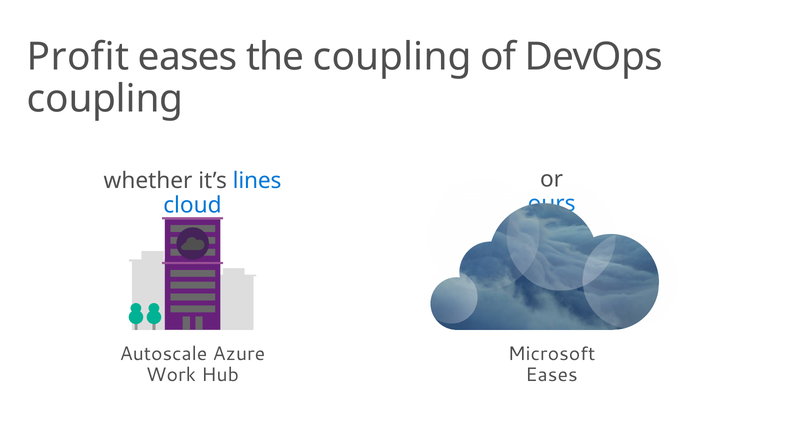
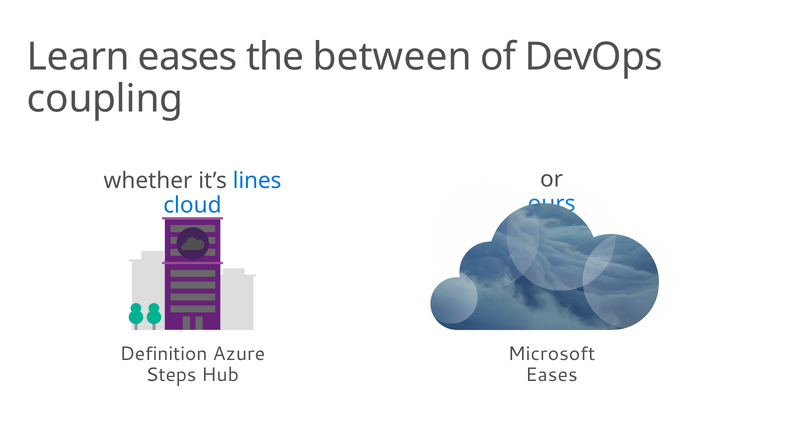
Profit: Profit -> Learn
the coupling: coupling -> between
Autoscale: Autoscale -> Definition
Work: Work -> Steps
